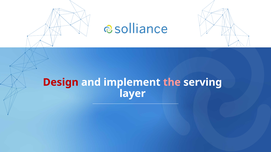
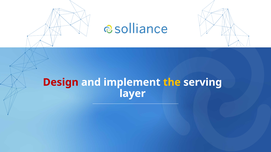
the colour: pink -> yellow
